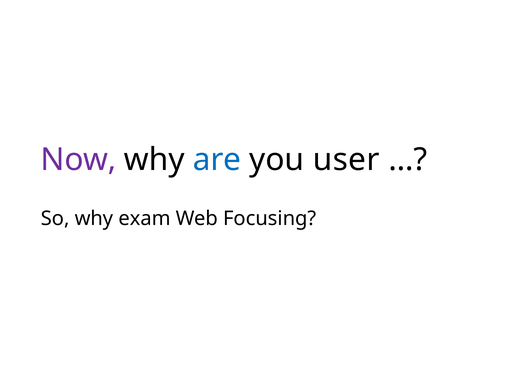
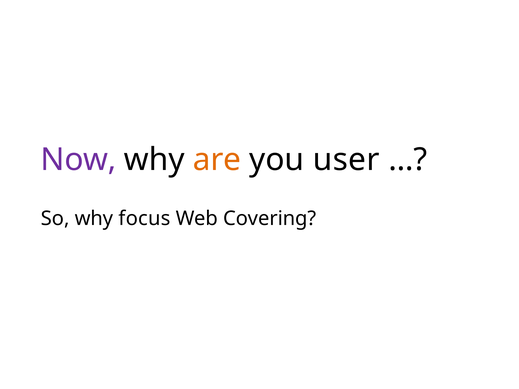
are colour: blue -> orange
exam: exam -> focus
Focusing: Focusing -> Covering
